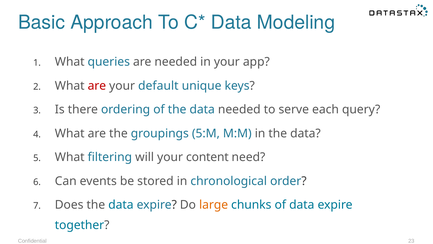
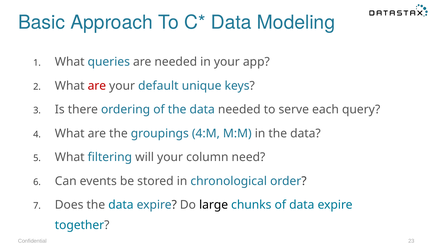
5:M: 5:M -> 4:M
content: content -> column
large colour: orange -> black
